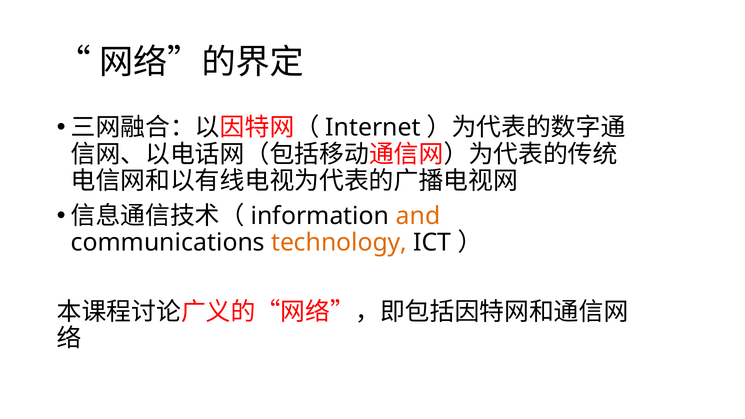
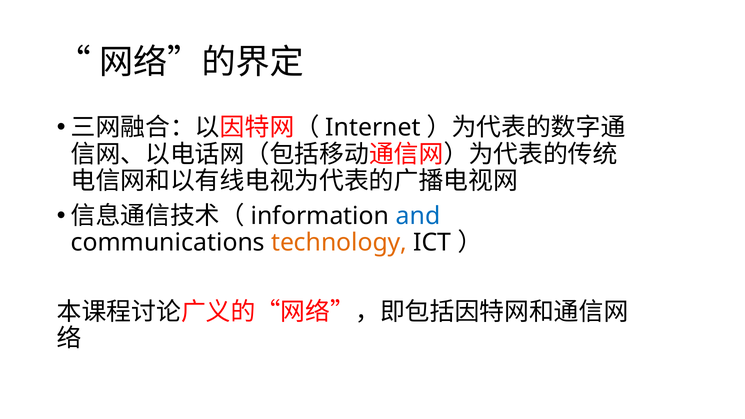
and colour: orange -> blue
